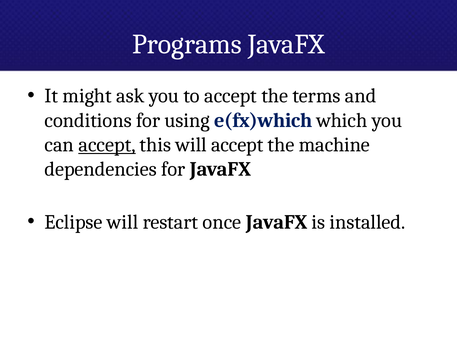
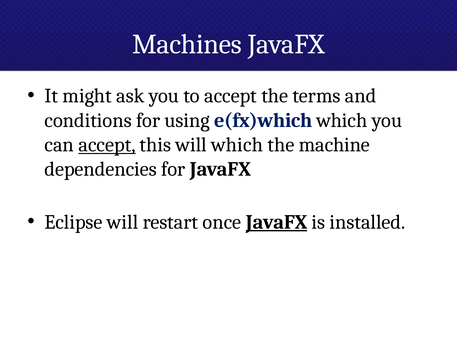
Programs: Programs -> Machines
will accept: accept -> which
JavaFX at (277, 222) underline: none -> present
